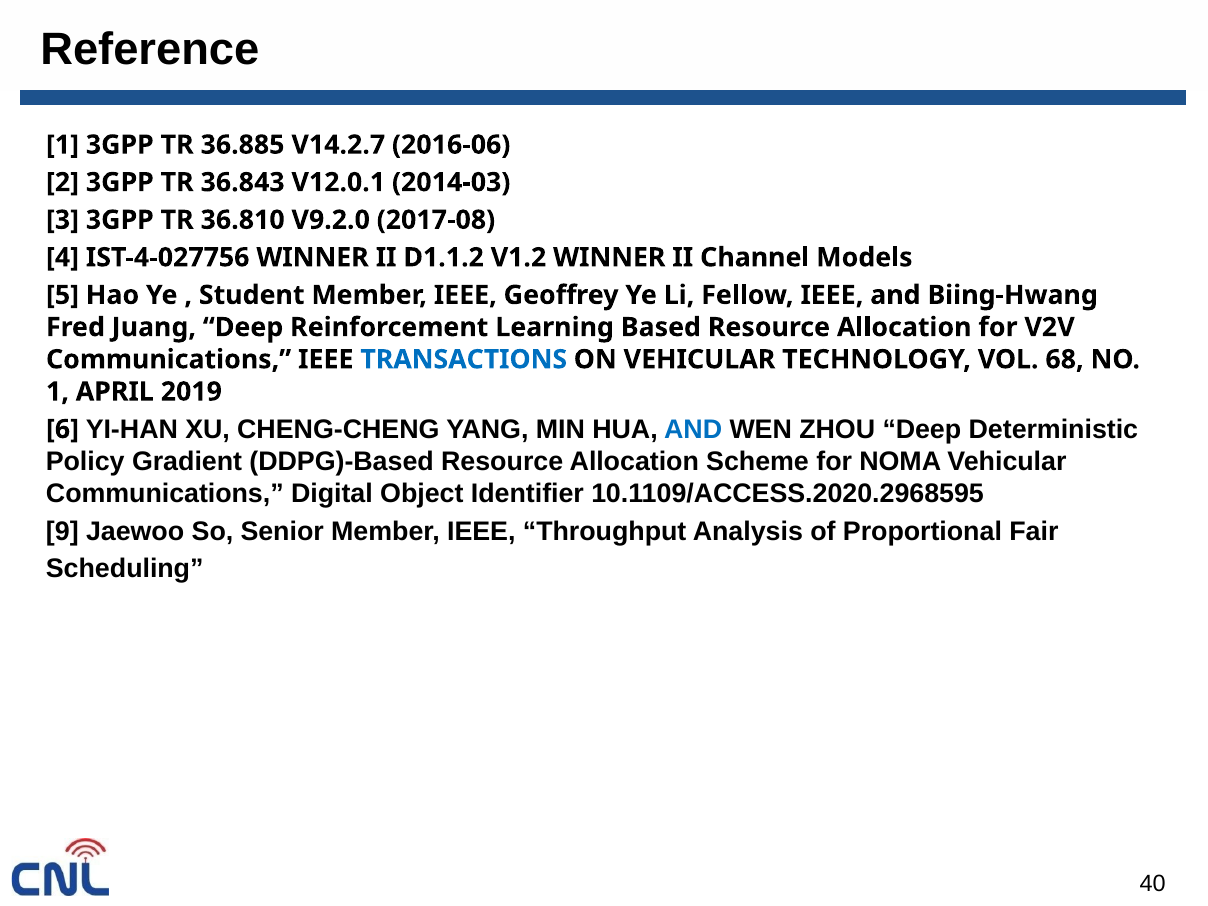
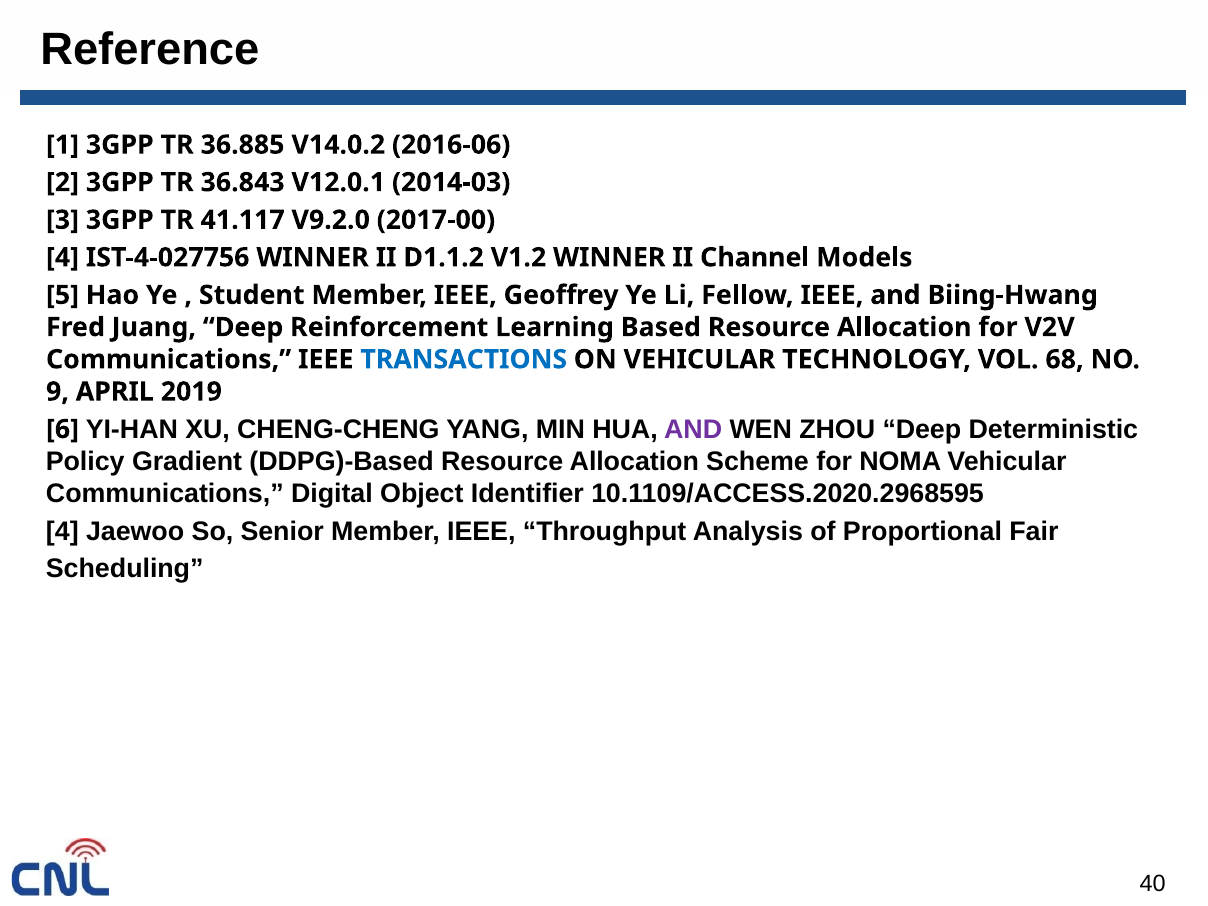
V14.2.7: V14.2.7 -> V14.0.2
36.810: 36.810 -> 41.117
2017-08: 2017-08 -> 2017-00
1 at (57, 392): 1 -> 9
AND at (693, 429) colour: blue -> purple
9 at (62, 531): 9 -> 4
